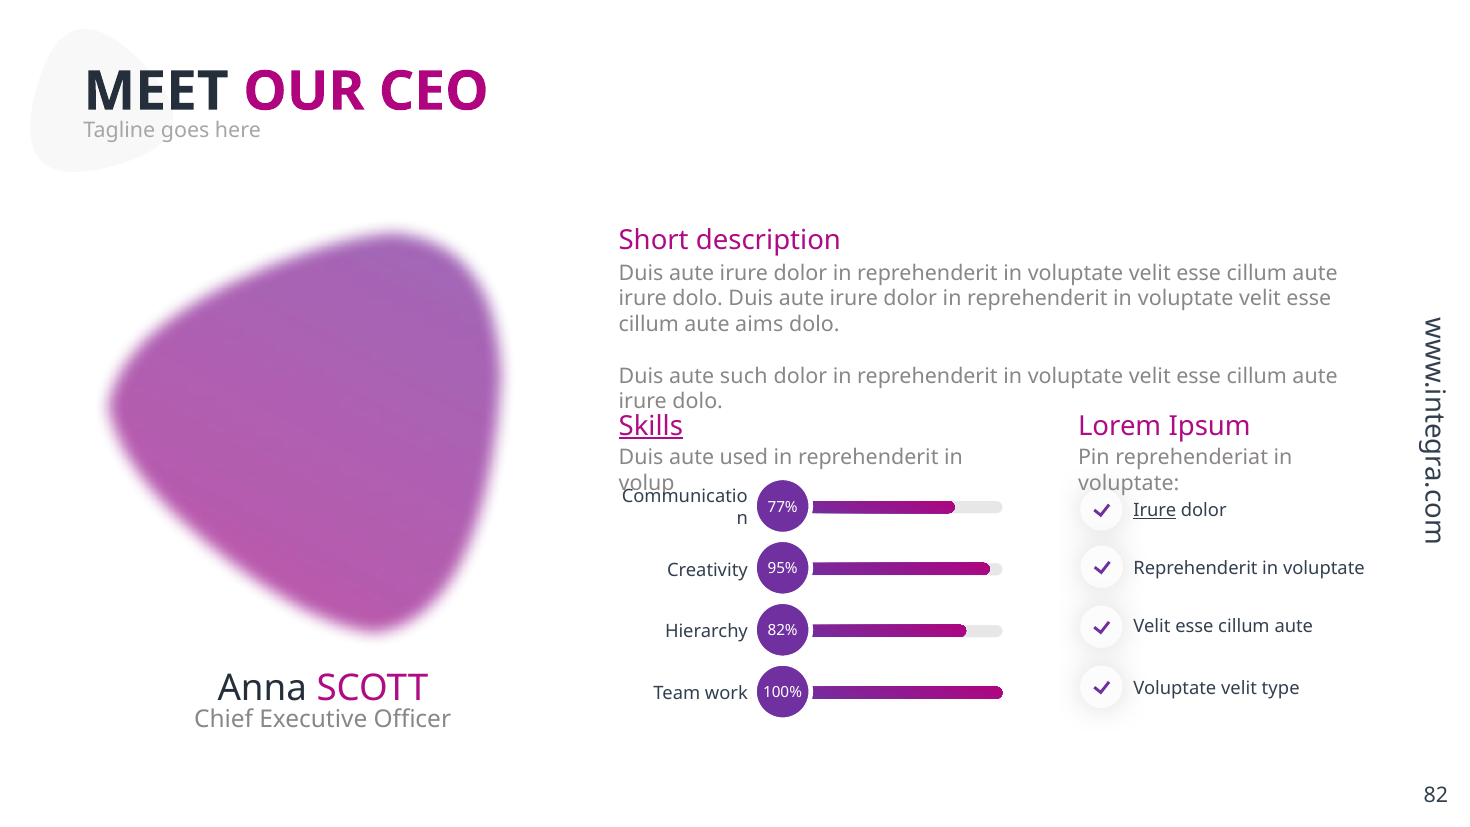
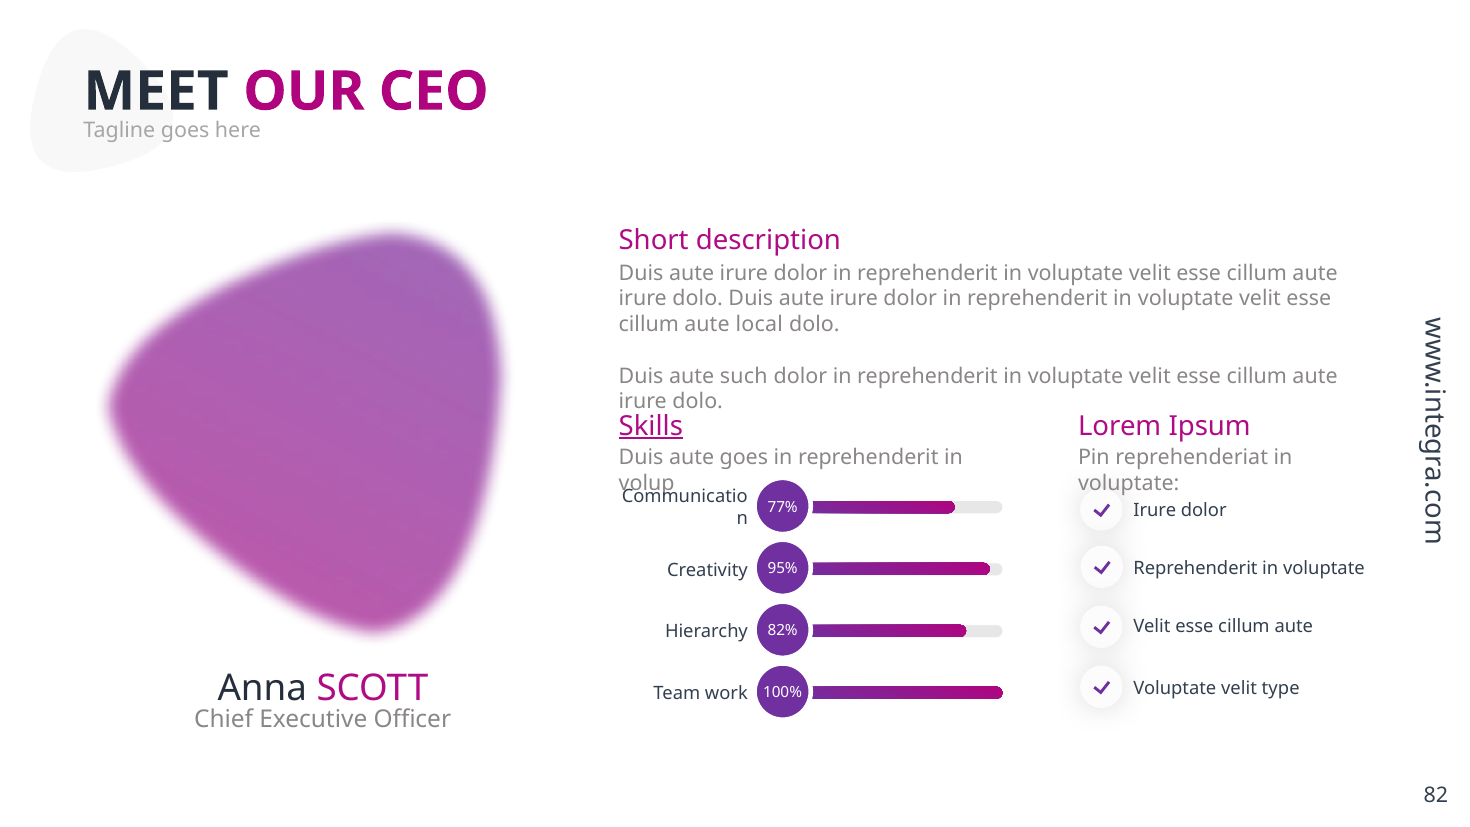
aims: aims -> local
aute used: used -> goes
Irure at (1155, 510) underline: present -> none
